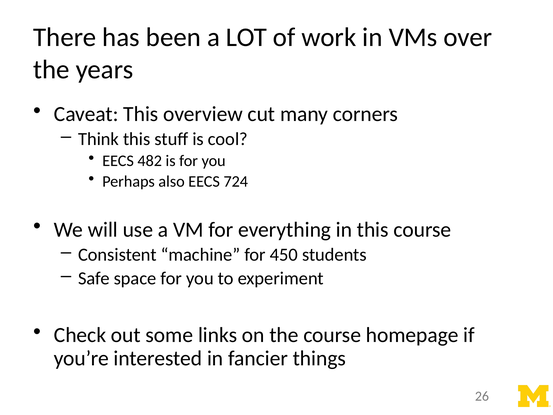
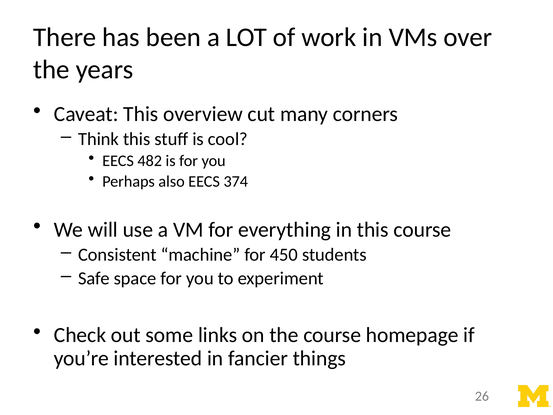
724: 724 -> 374
